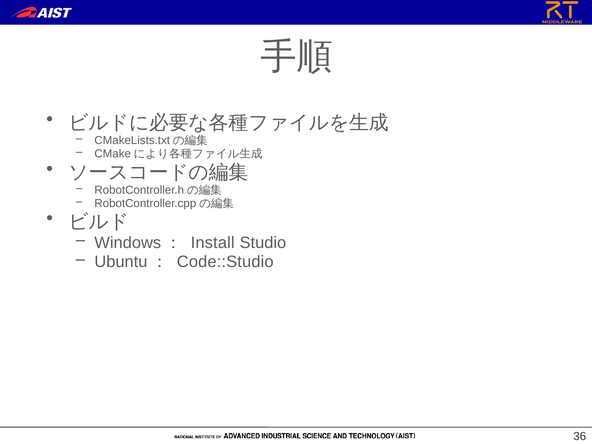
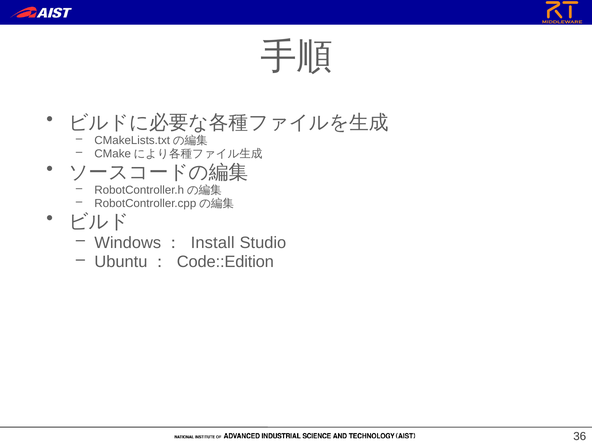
Code::Studio: Code::Studio -> Code::Edition
